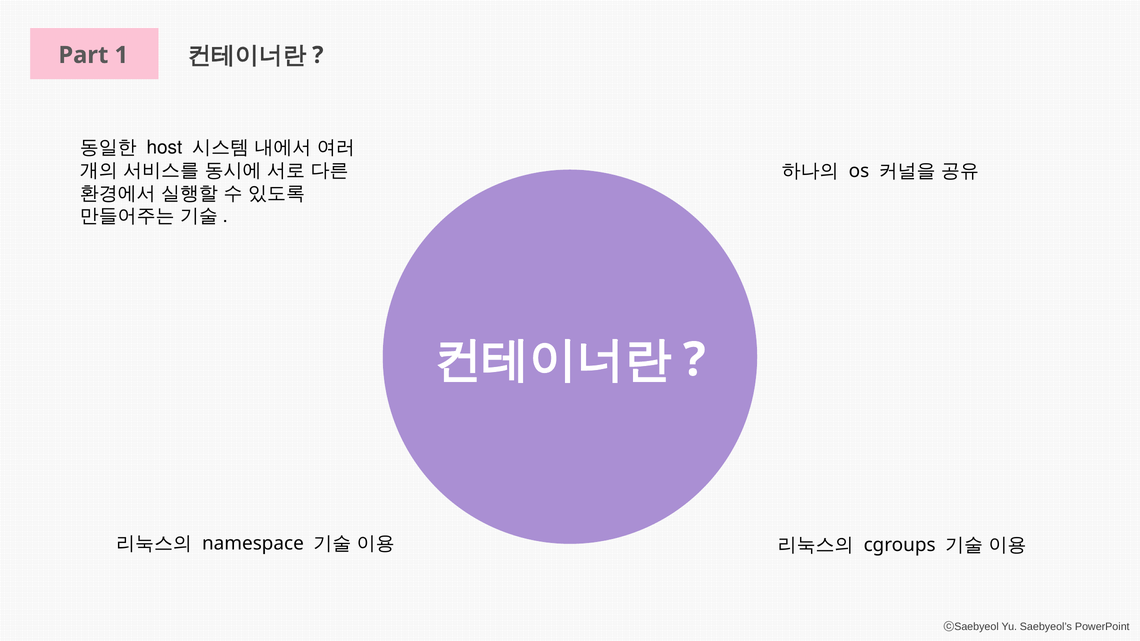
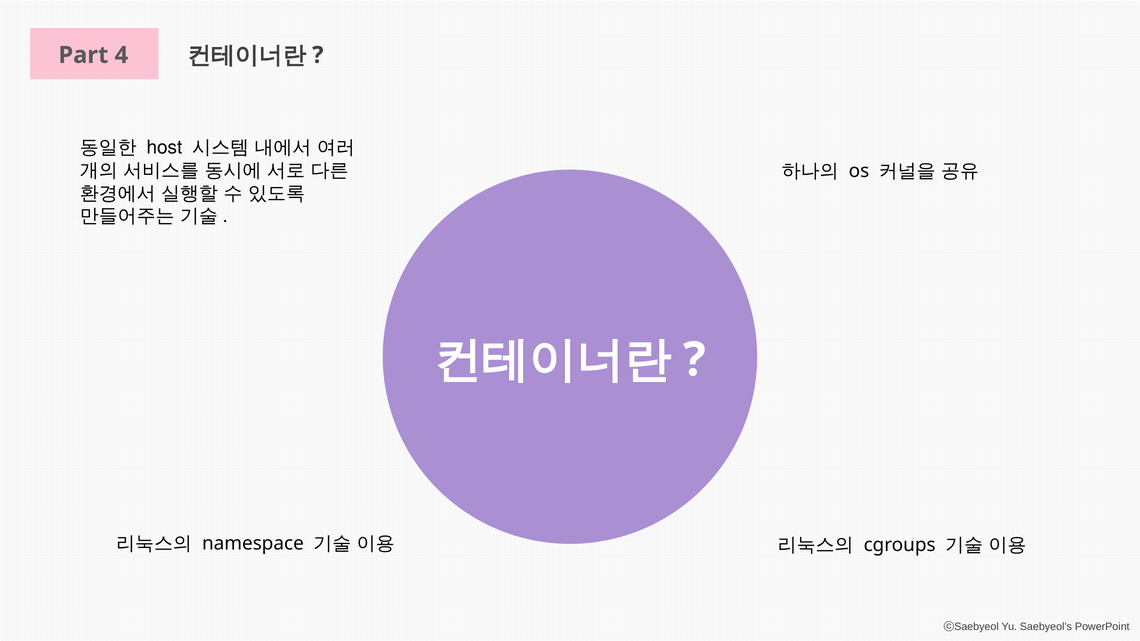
1: 1 -> 4
